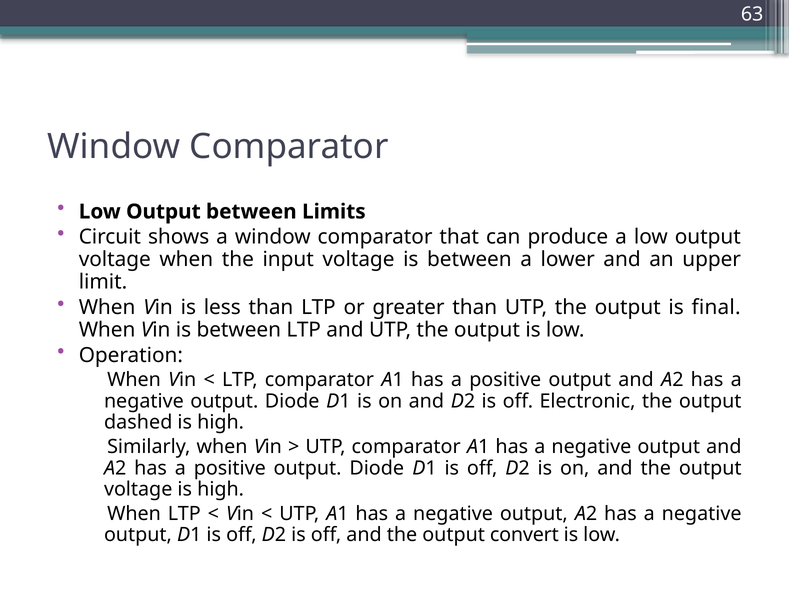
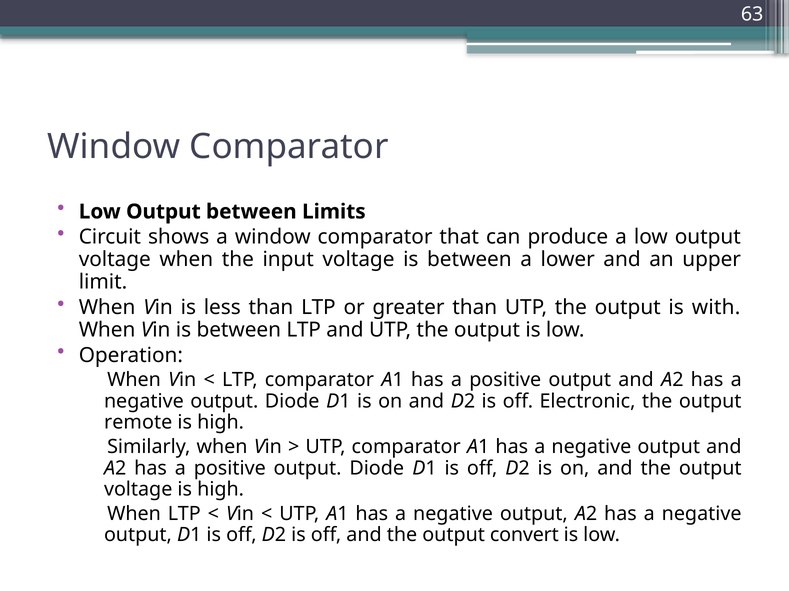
final: final -> with
dashed: dashed -> remote
